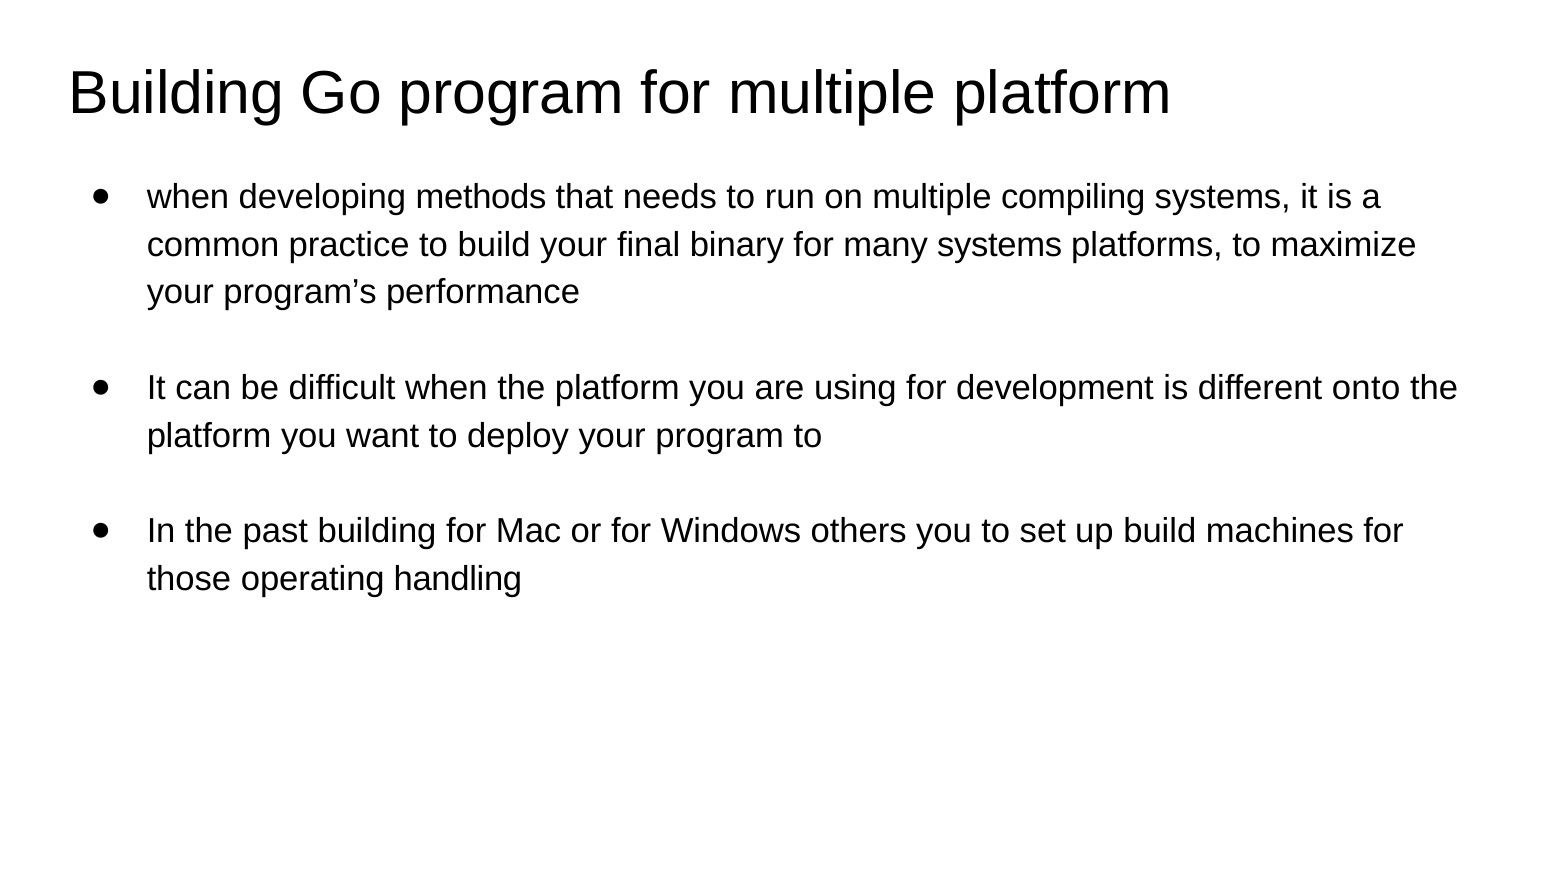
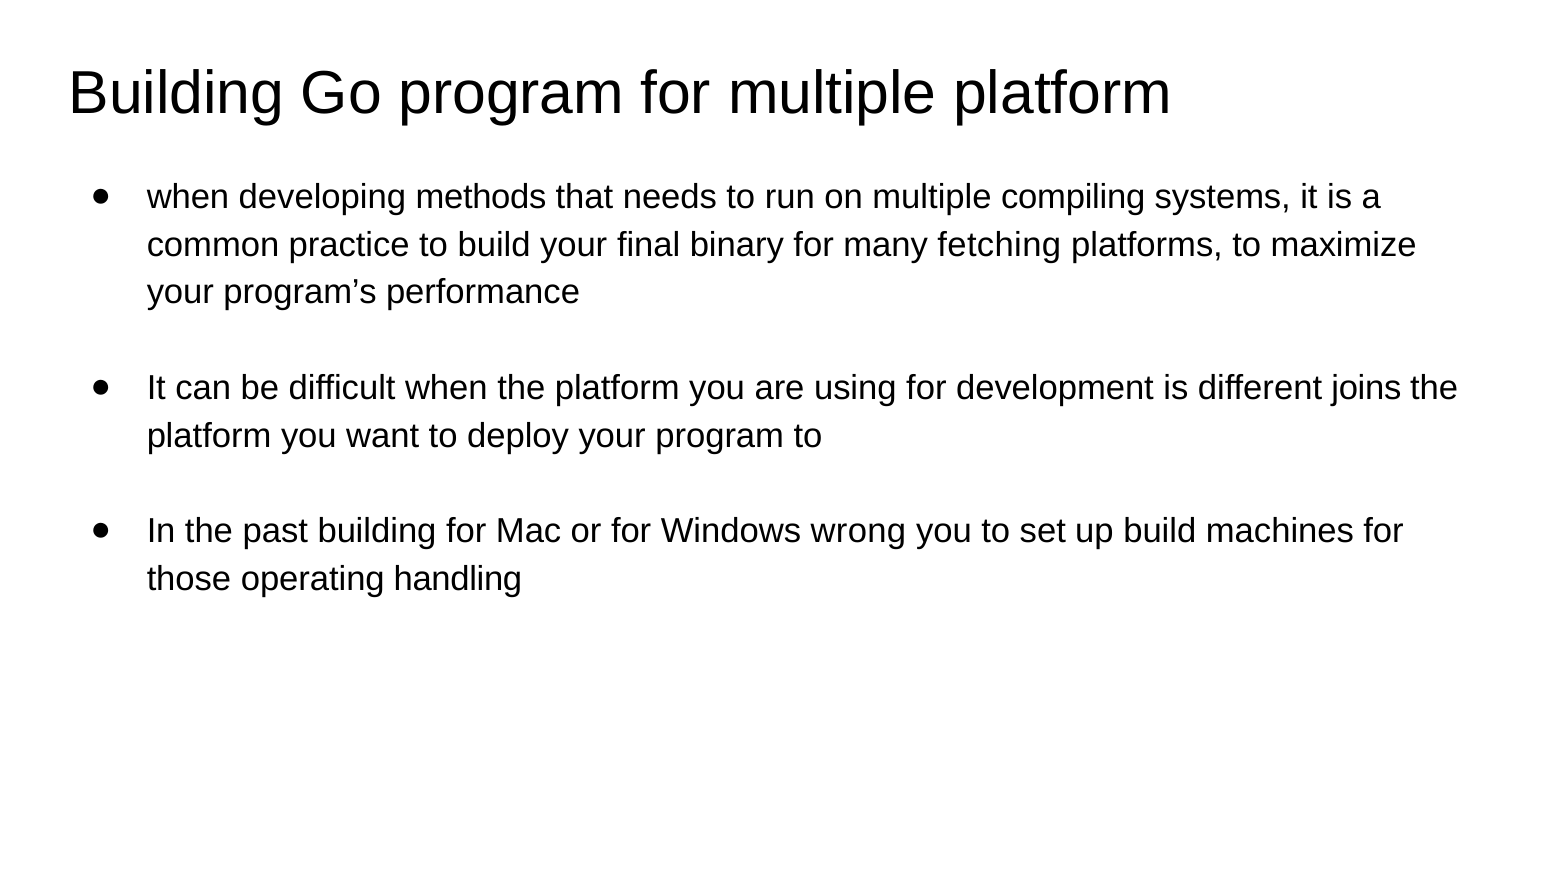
many systems: systems -> fetching
onto: onto -> joins
others: others -> wrong
